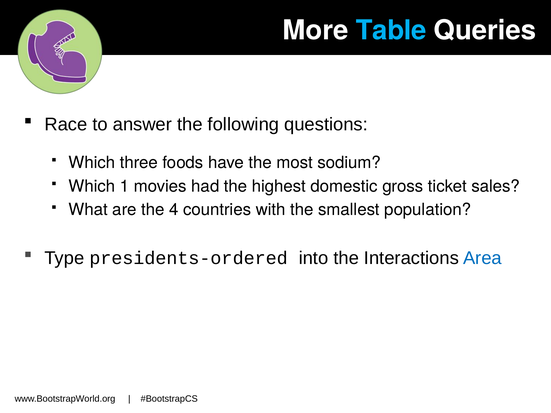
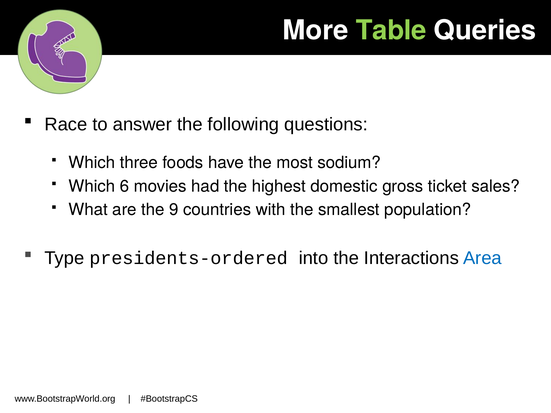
Table colour: light blue -> light green
1: 1 -> 6
4: 4 -> 9
